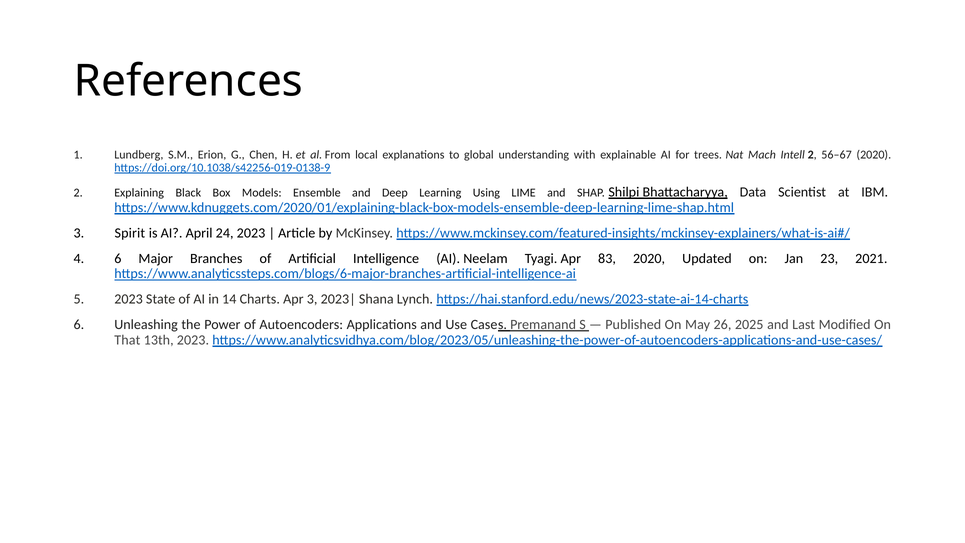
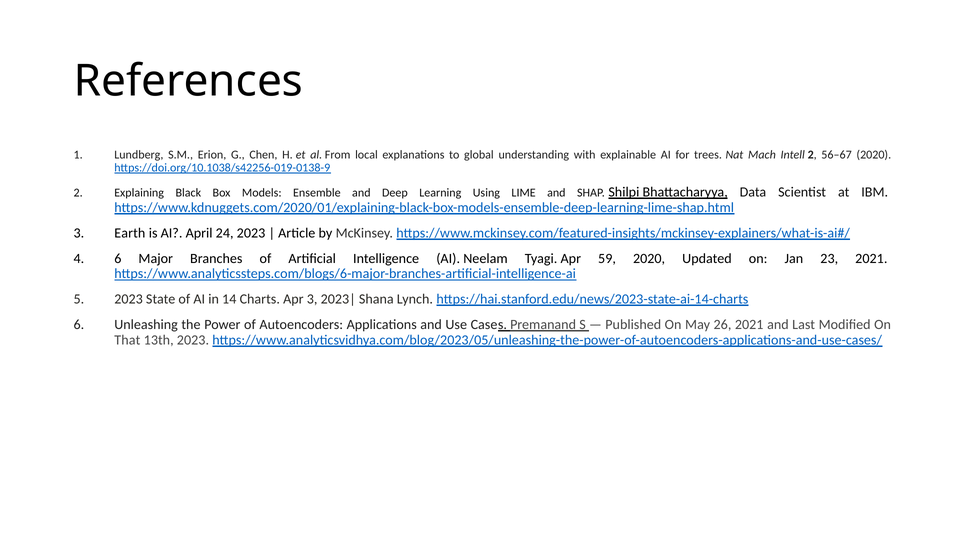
Spirit: Spirit -> Earth
83: 83 -> 59
26 2025: 2025 -> 2021
